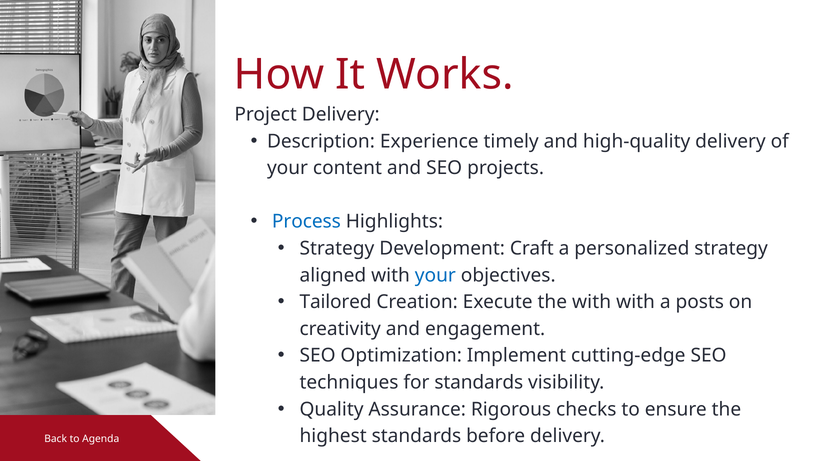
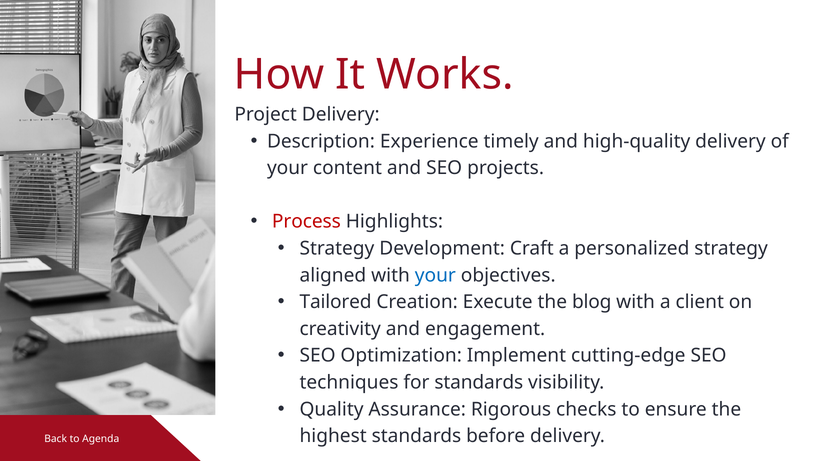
Process colour: blue -> red
the with: with -> blog
posts: posts -> client
